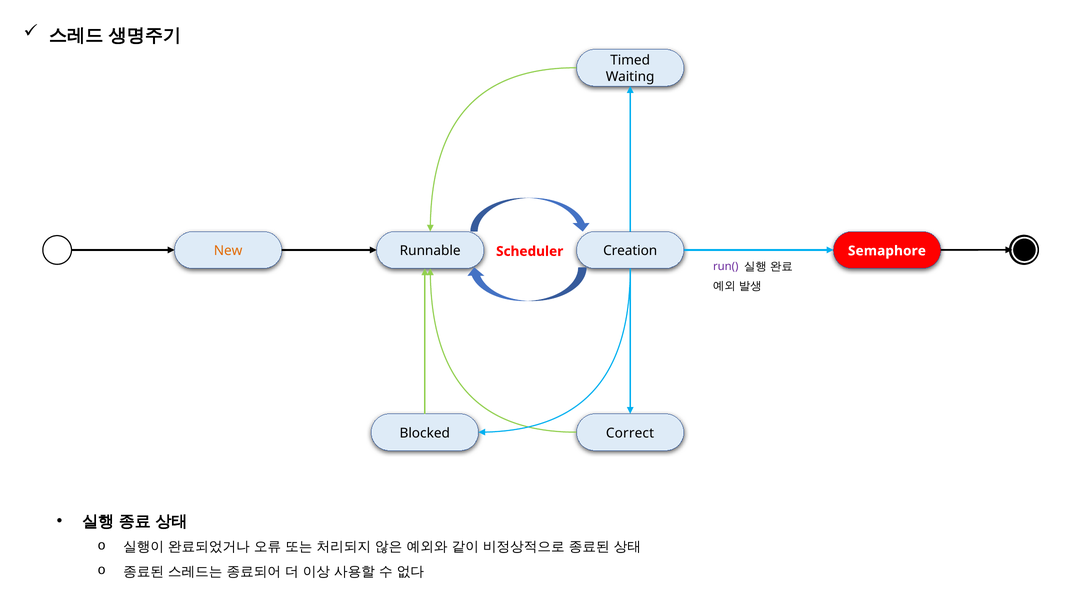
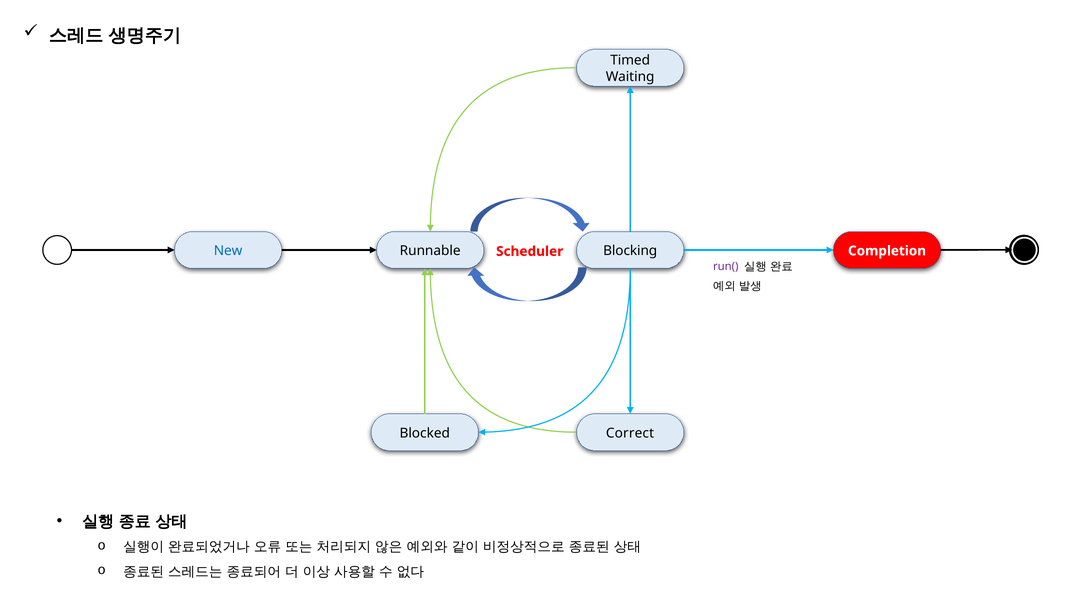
New colour: orange -> blue
Creation: Creation -> Blocking
Semaphore: Semaphore -> Completion
